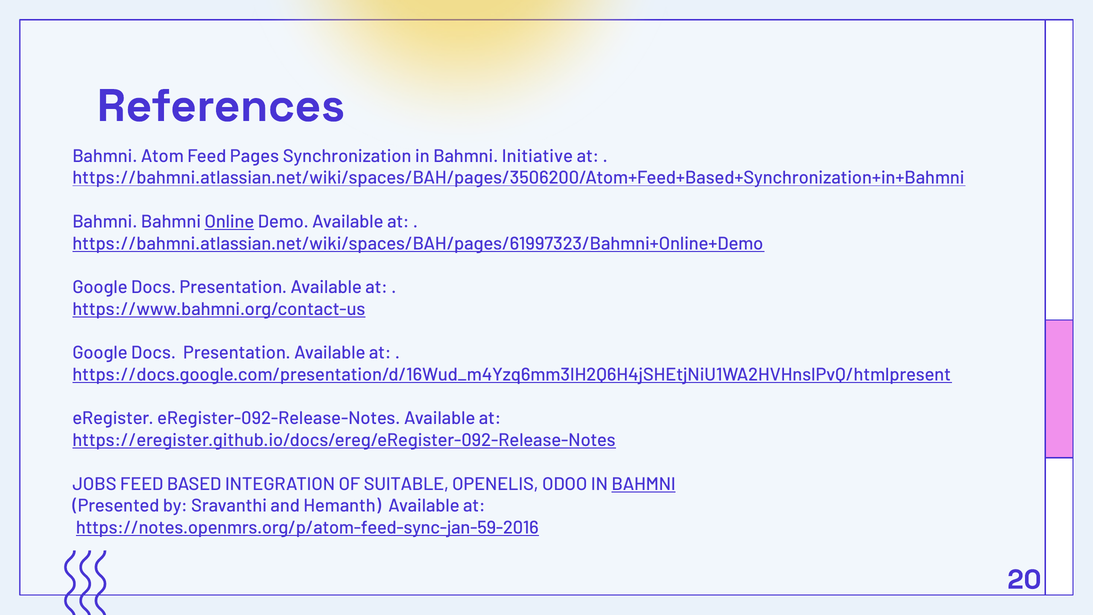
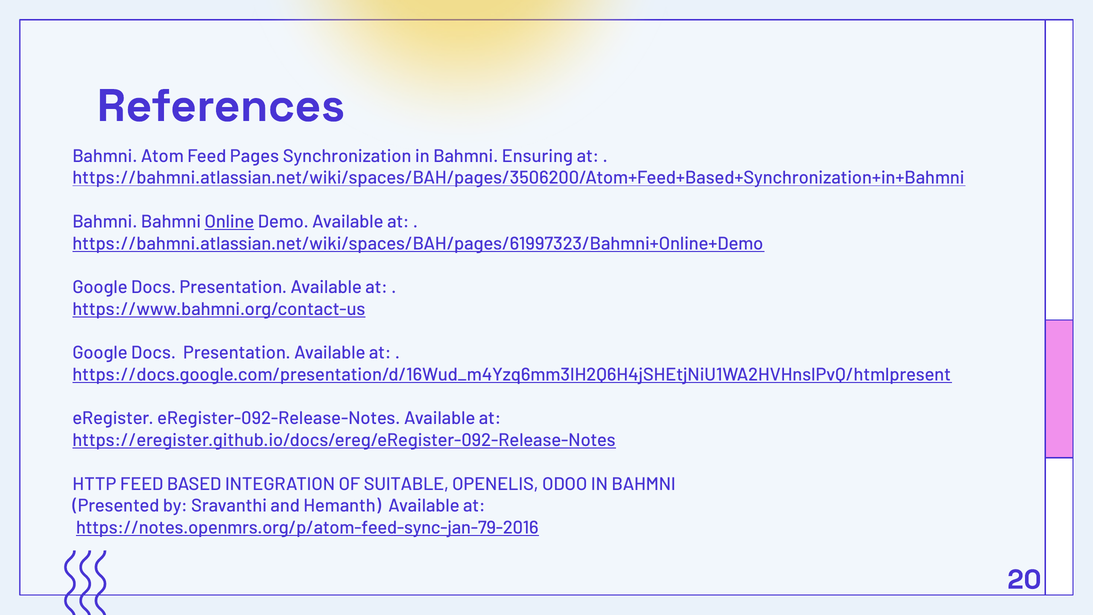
Initiative: Initiative -> Ensuring
JOBS: JOBS -> HTTP
BAHMNI at (644, 484) underline: present -> none
https://notes.openmrs.org/p/atom-feed-sync-jan-59-2016: https://notes.openmrs.org/p/atom-feed-sync-jan-59-2016 -> https://notes.openmrs.org/p/atom-feed-sync-jan-79-2016
